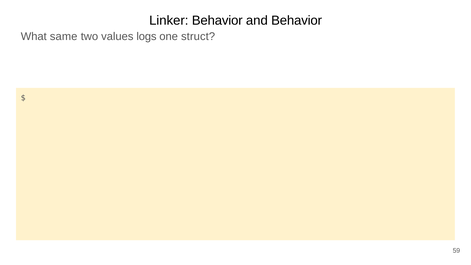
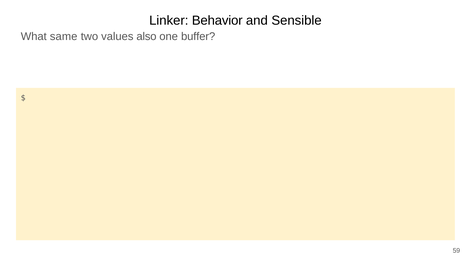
and Behavior: Behavior -> Sensible
logs: logs -> also
struct: struct -> buffer
